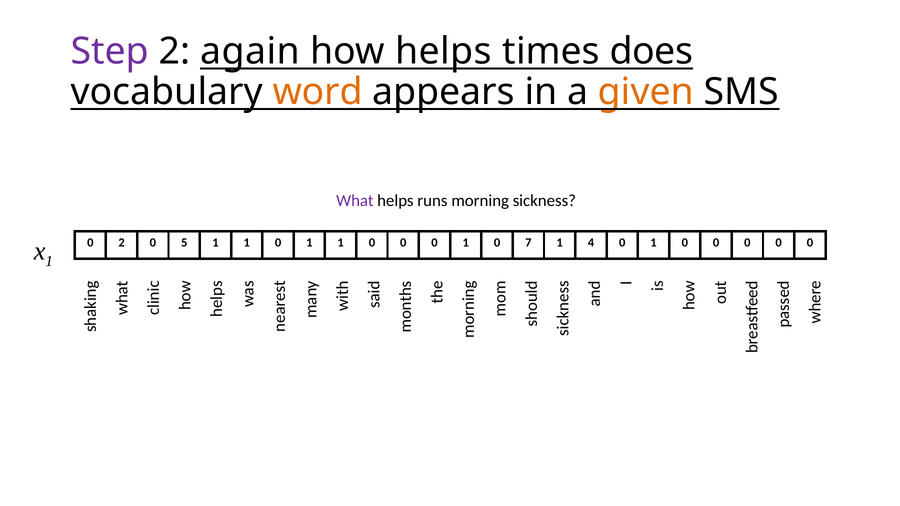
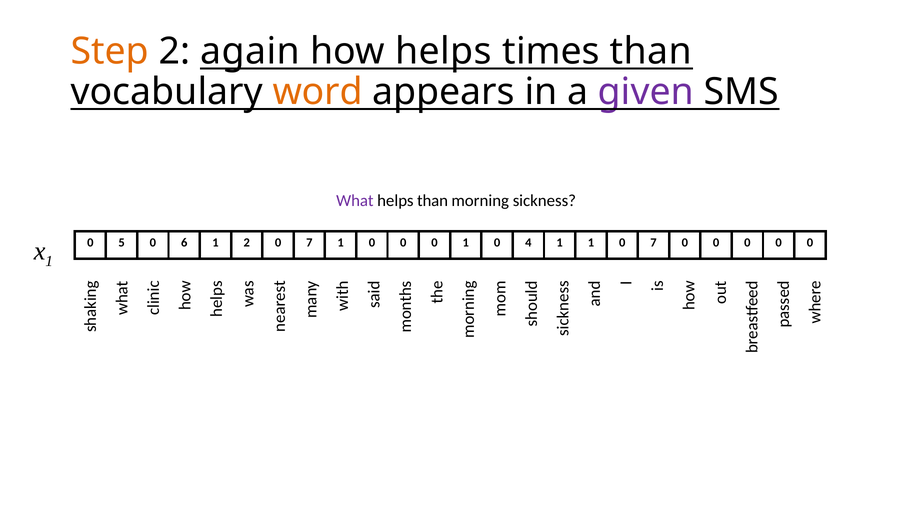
Step colour: purple -> orange
times does: does -> than
given colour: orange -> purple
helps runs: runs -> than
0 2: 2 -> 5
5: 5 -> 6
1 at (247, 243): 1 -> 2
1 at (309, 243): 1 -> 7
7: 7 -> 4
1 4: 4 -> 1
1 at (654, 243): 1 -> 7
